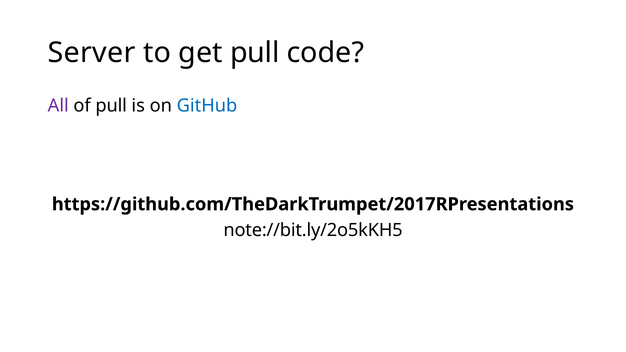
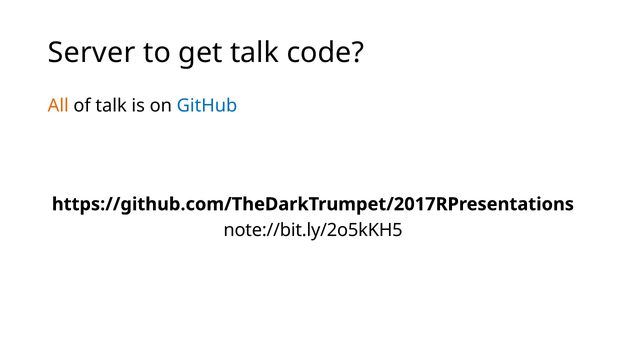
get pull: pull -> talk
All colour: purple -> orange
of pull: pull -> talk
